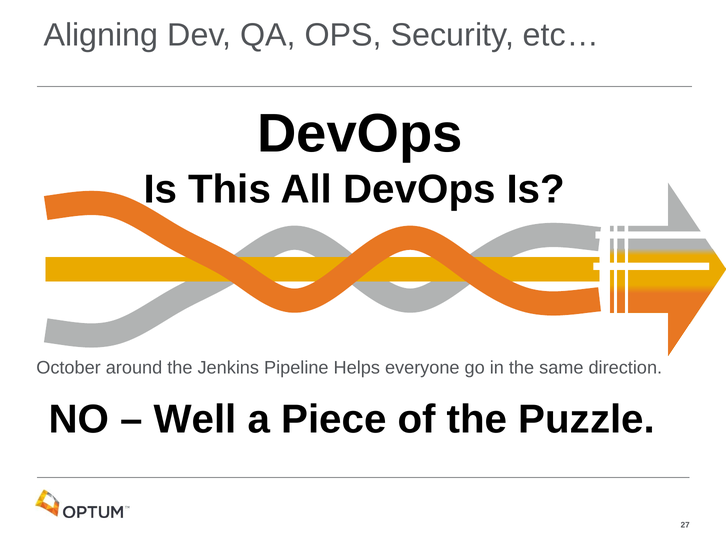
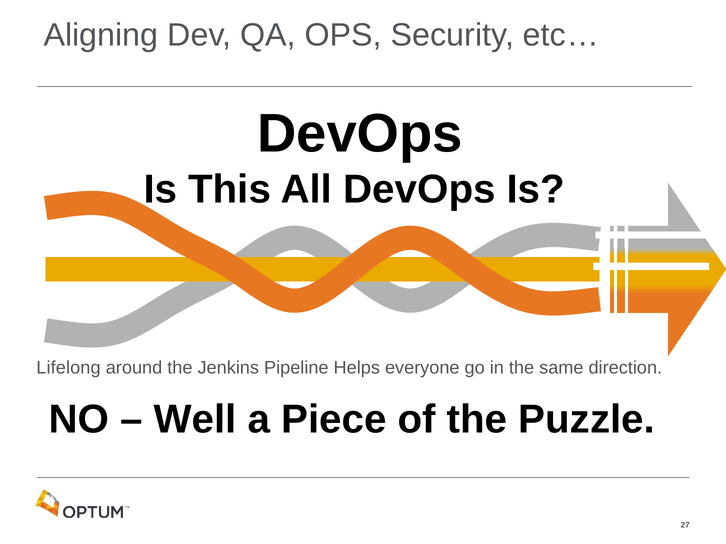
October: October -> Lifelong
